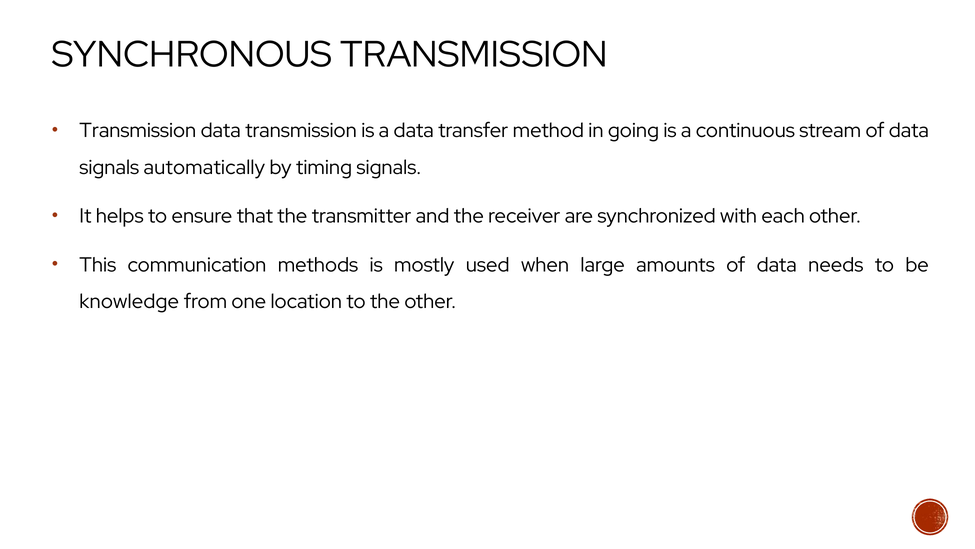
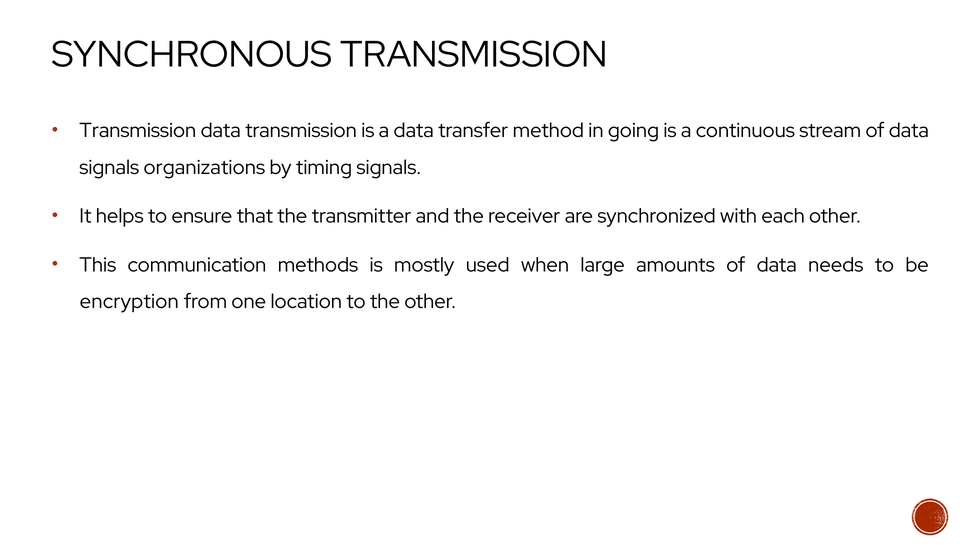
automatically: automatically -> organizations
knowledge: knowledge -> encryption
